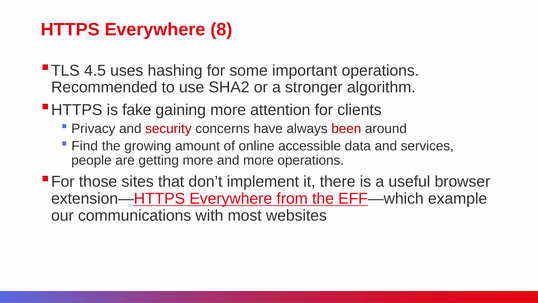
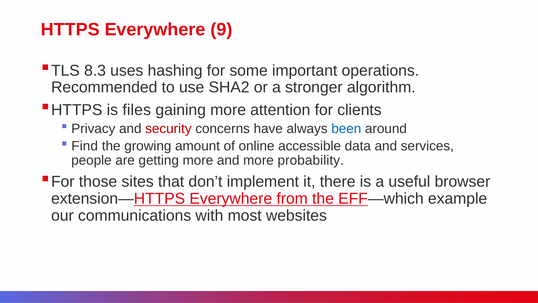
8: 8 -> 9
4.5: 4.5 -> 8.3
fake: fake -> files
been colour: red -> blue
more operations: operations -> probability
